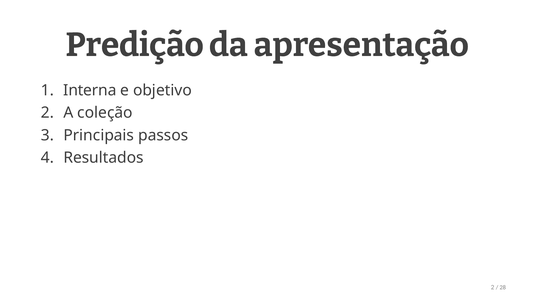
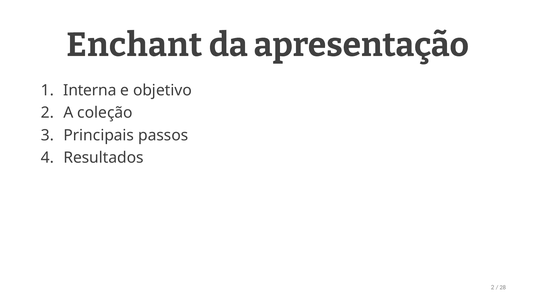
Predição: Predição -> Enchant
